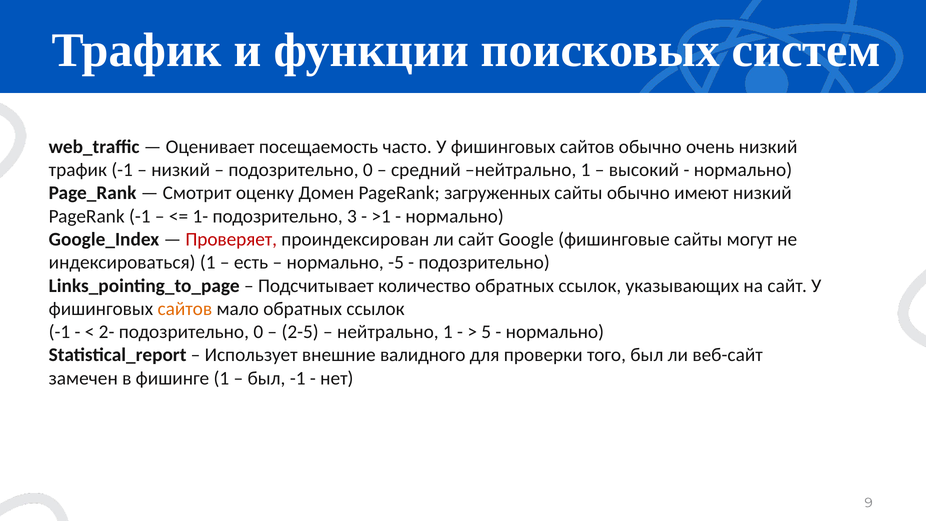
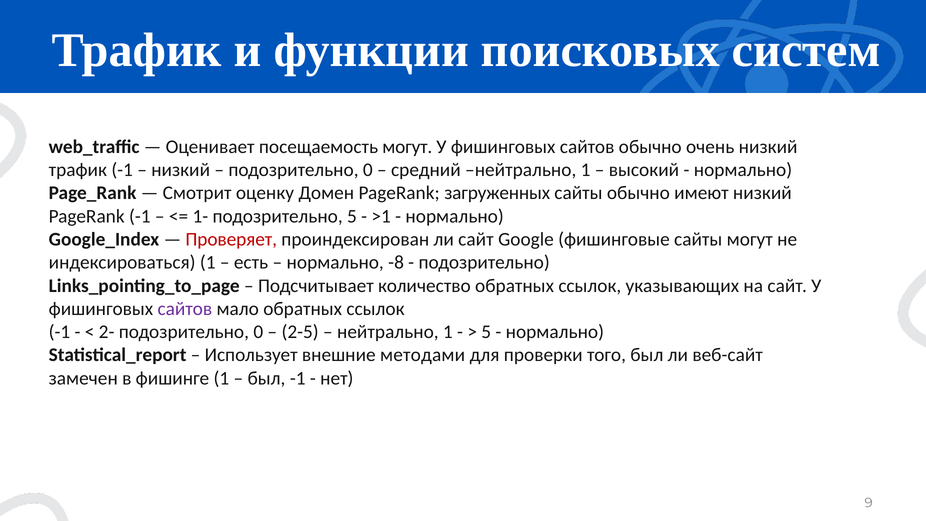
посещаемость часто: часто -> могут
подозрительно 3: 3 -> 5
-5: -5 -> -8
сайтов at (185, 309) colour: orange -> purple
валидного: валидного -> методами
